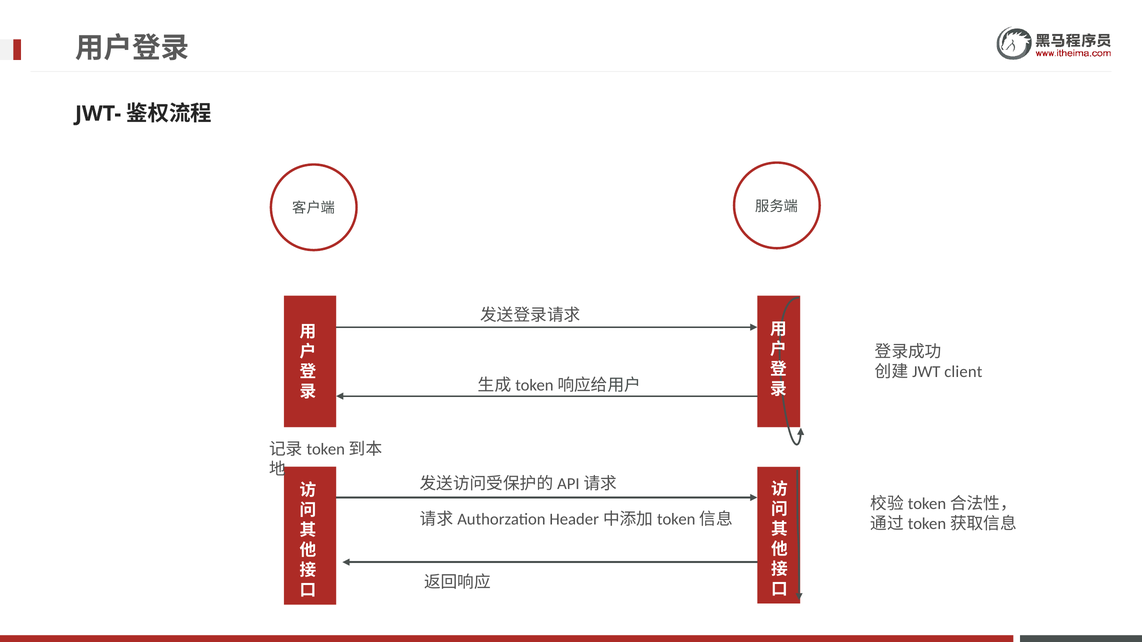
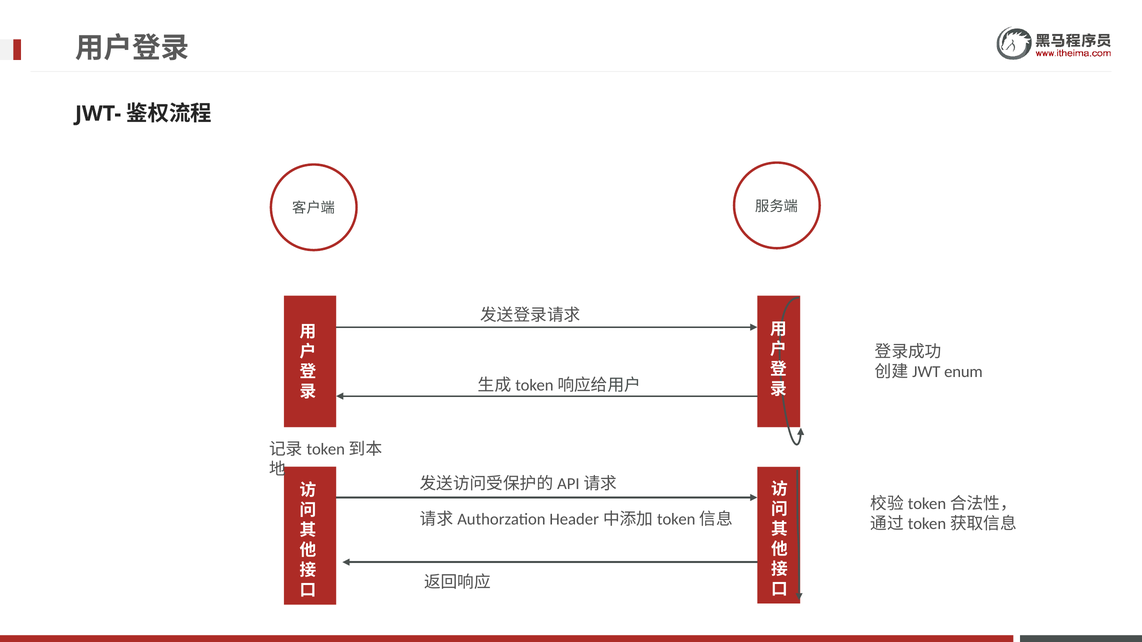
client: client -> enum
